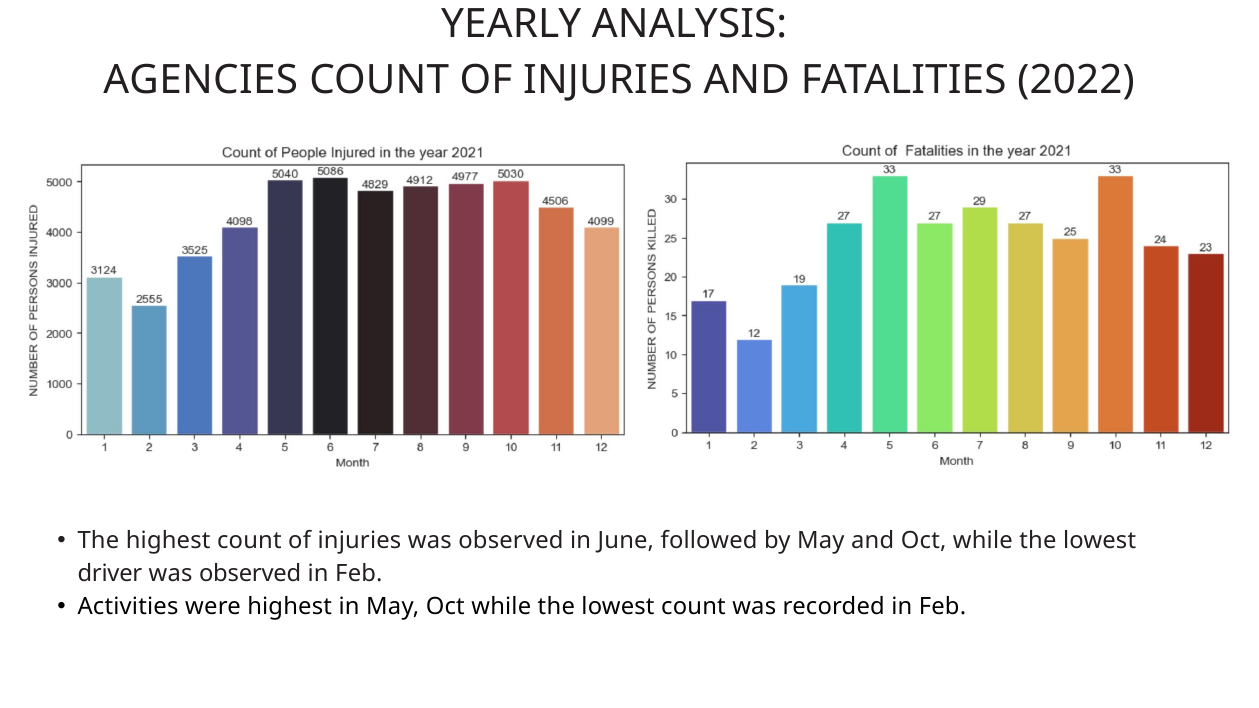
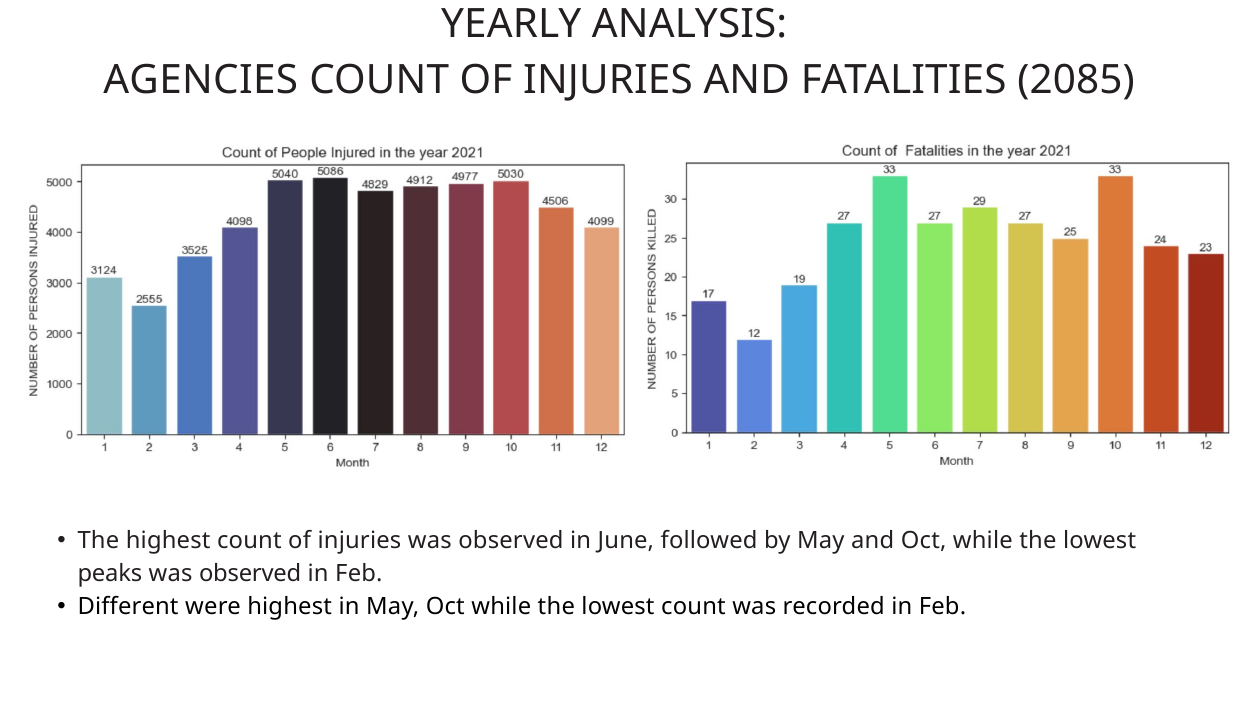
2022: 2022 -> 2085
driver: driver -> peaks
Activities: Activities -> Different
